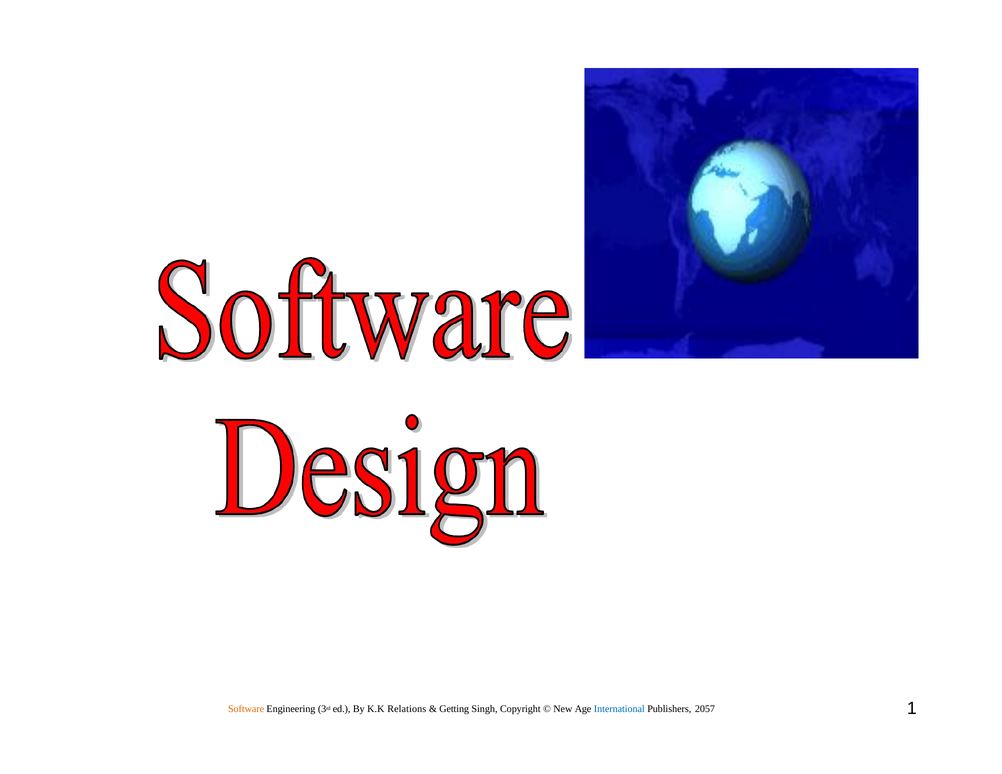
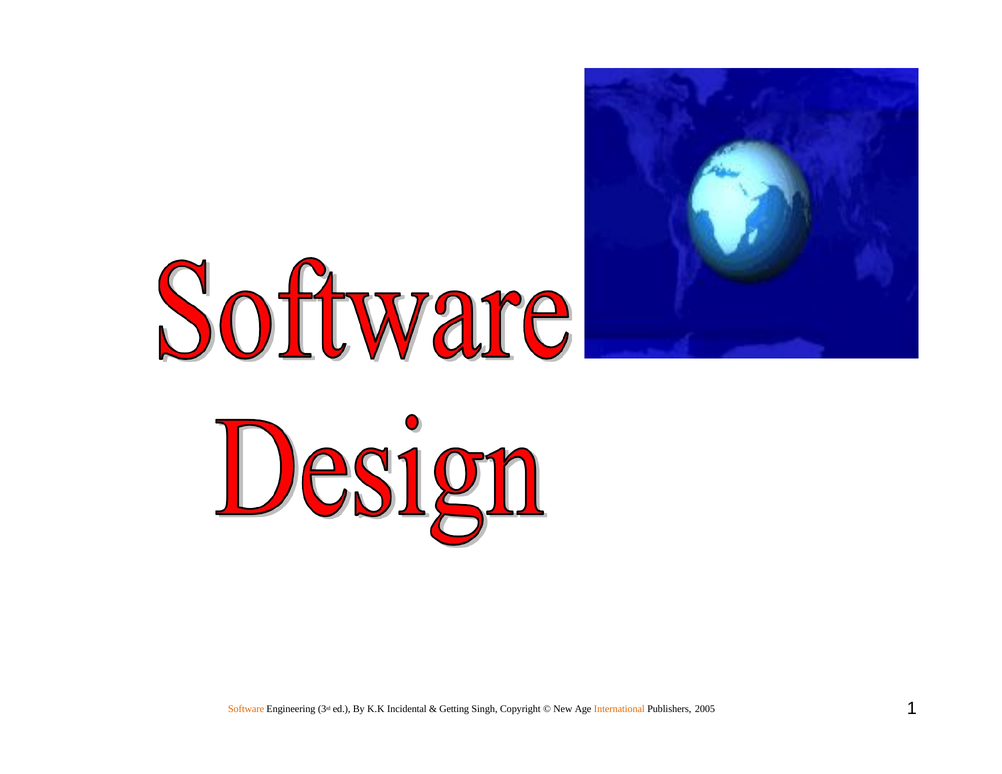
Relations: Relations -> Incidental
International colour: blue -> orange
2057: 2057 -> 2005
